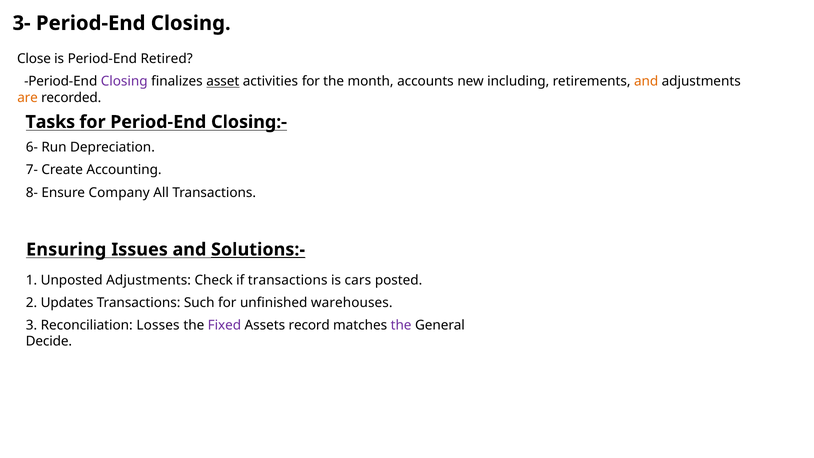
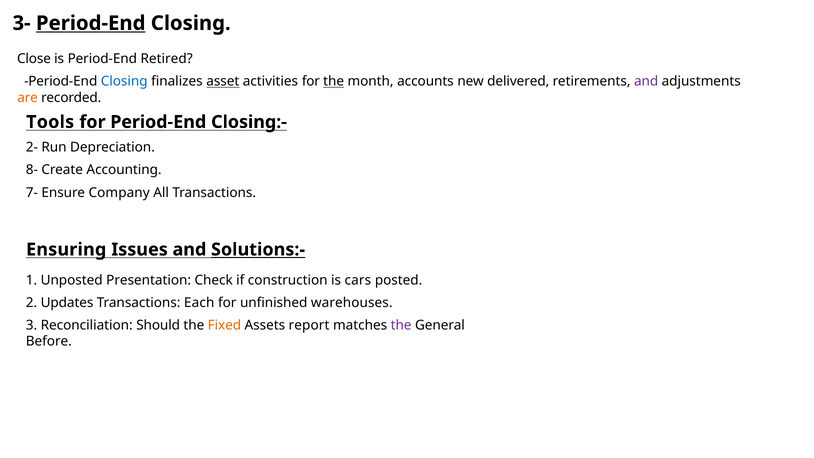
Period-End at (91, 23) underline: none -> present
Closing at (124, 81) colour: purple -> blue
the at (334, 81) underline: none -> present
including: including -> delivered
and at (646, 81) colour: orange -> purple
Tasks: Tasks -> Tools
6-: 6- -> 2-
7-: 7- -> 8-
8-: 8- -> 7-
Unposted Adjustments: Adjustments -> Presentation
if transactions: transactions -> construction
Such: Such -> Each
Losses: Losses -> Should
Fixed colour: purple -> orange
record: record -> report
Decide: Decide -> Before
